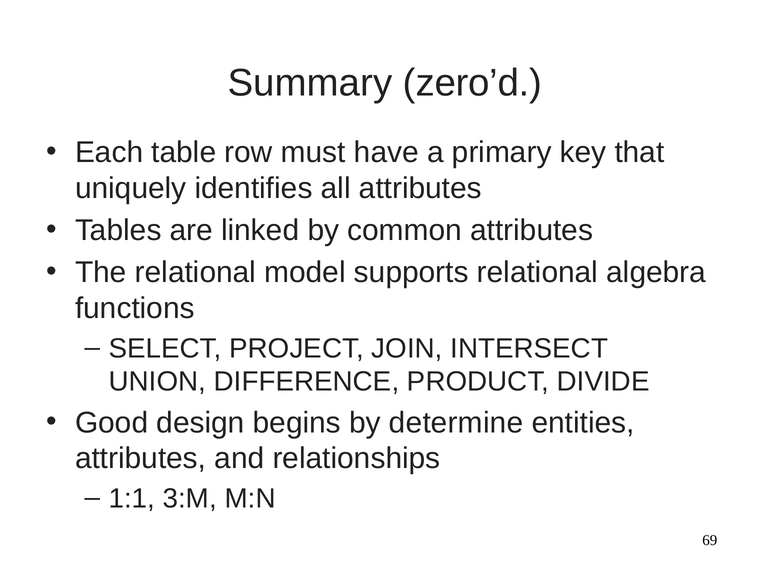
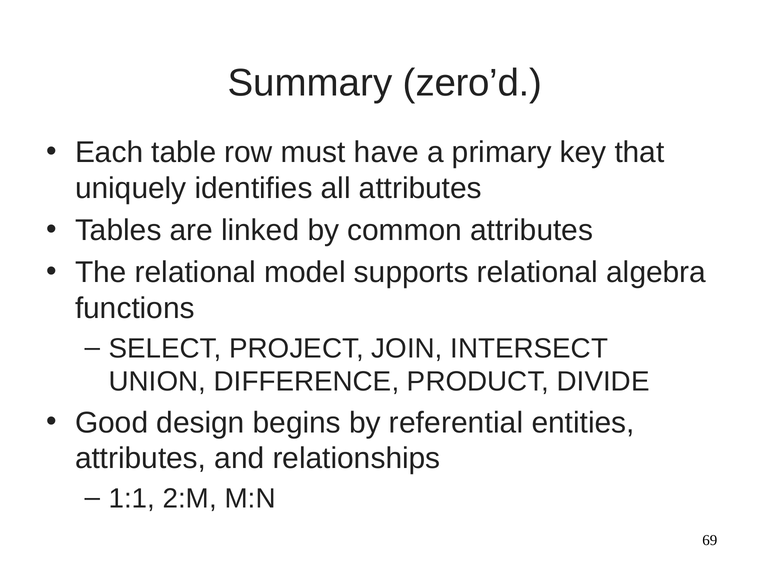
determine: determine -> referential
3:M: 3:M -> 2:M
